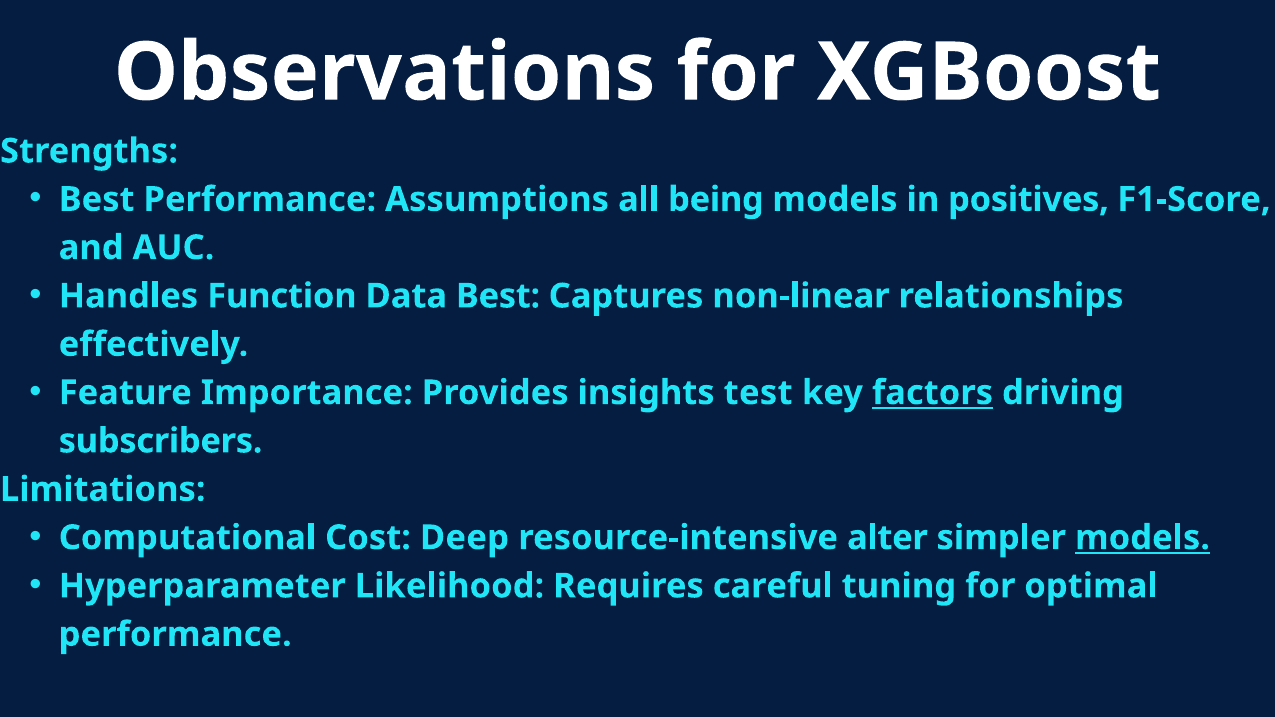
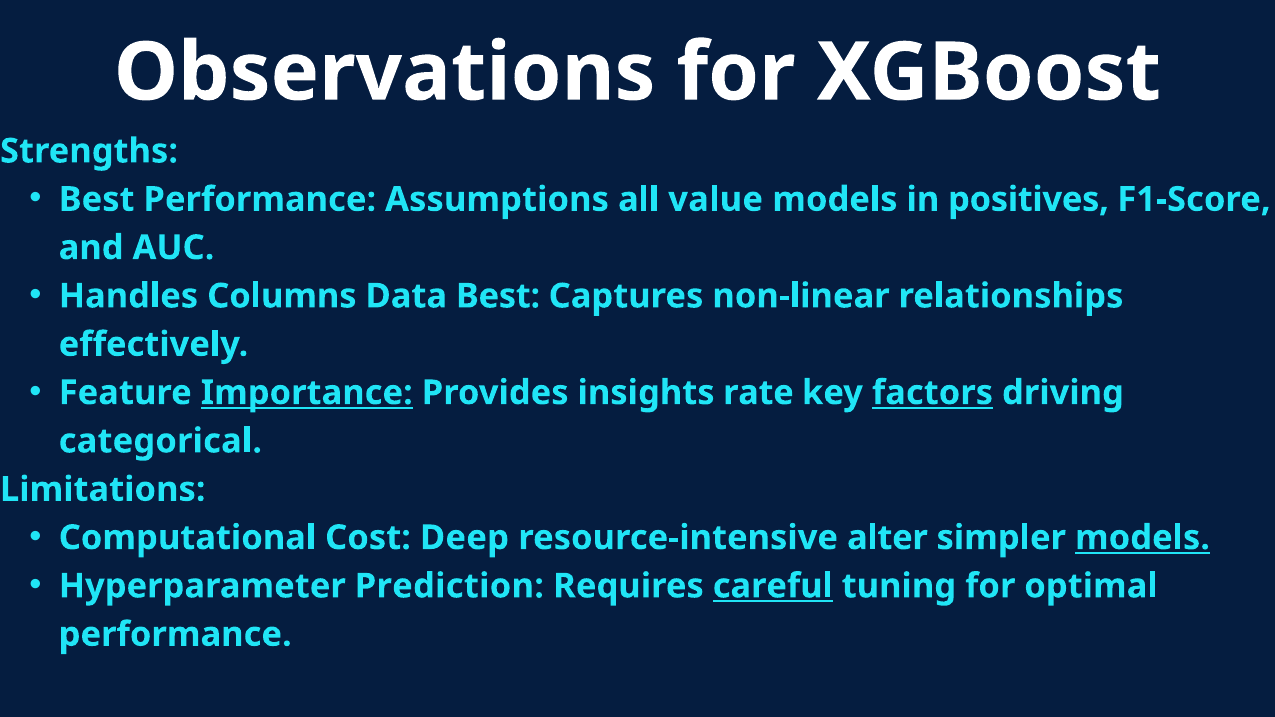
being: being -> value
Function: Function -> Columns
Importance underline: none -> present
test: test -> rate
subscribers: subscribers -> categorical
Likelihood: Likelihood -> Prediction
careful underline: none -> present
